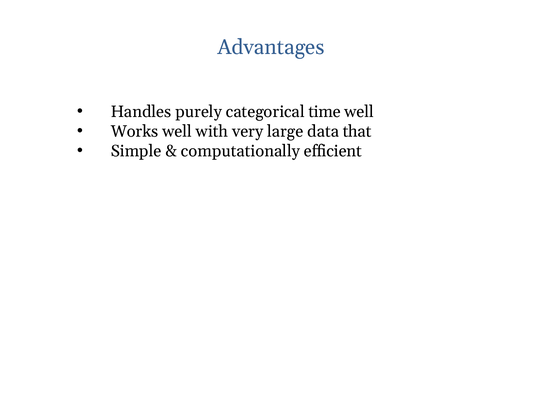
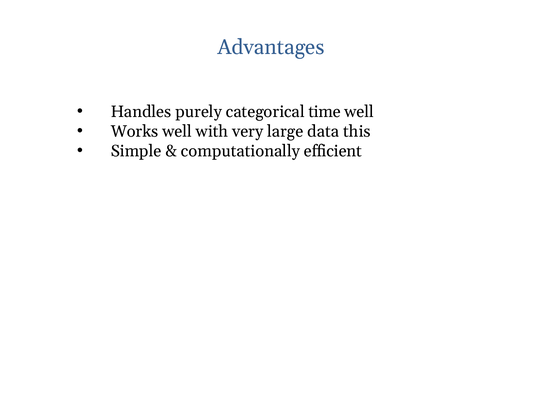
that: that -> this
